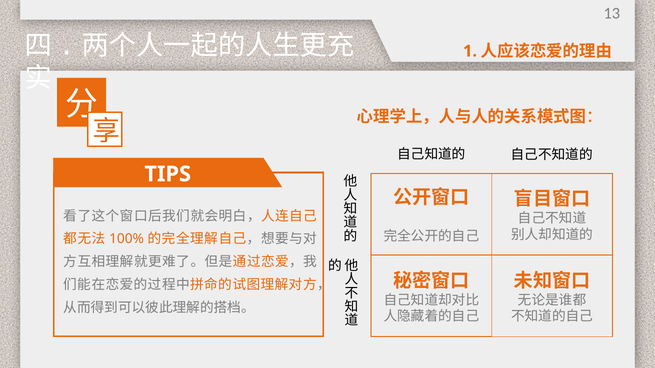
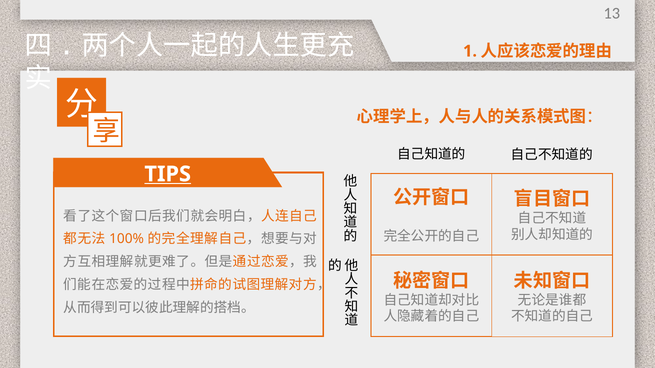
TIPS underline: none -> present
